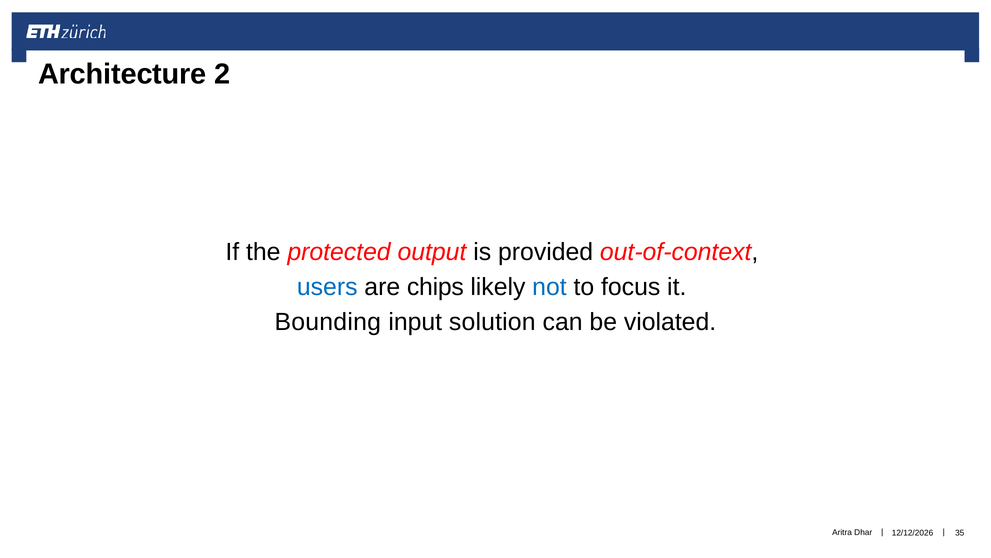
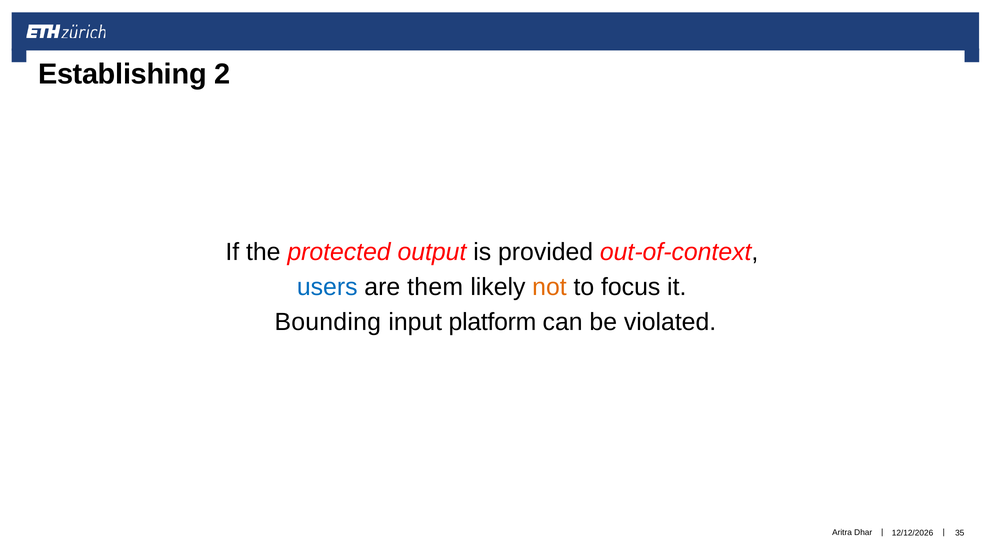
Architecture: Architecture -> Establishing
chips: chips -> them
not colour: blue -> orange
solution: solution -> platform
